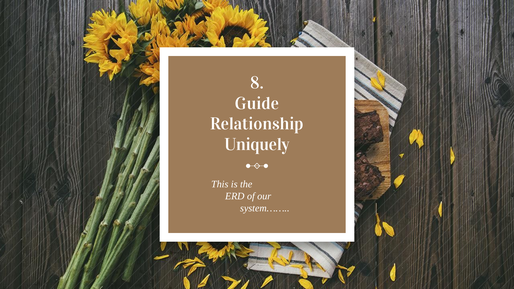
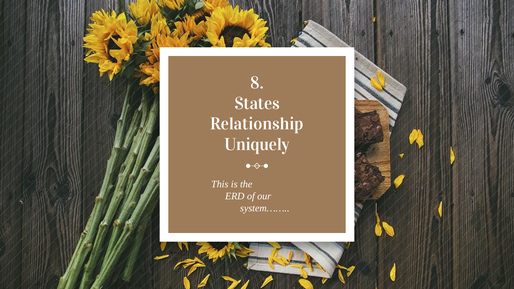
Guide: Guide -> States
